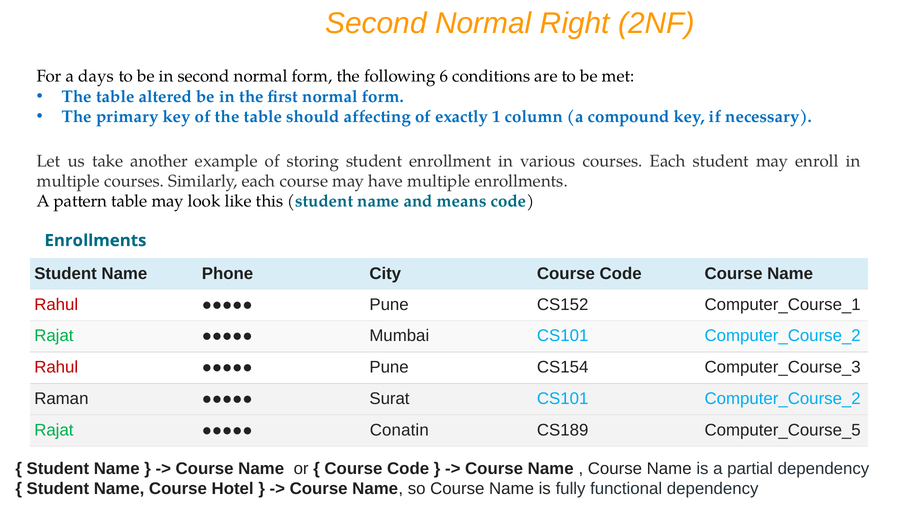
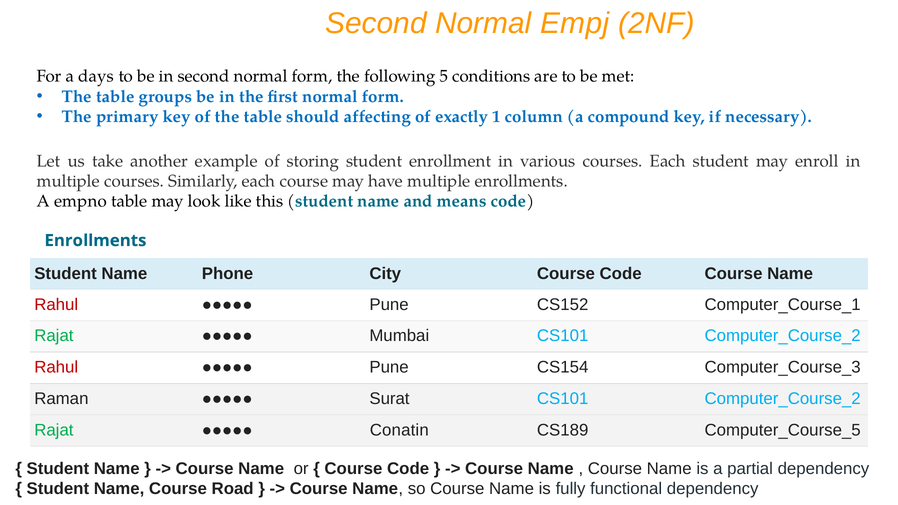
Right: Right -> Empj
6: 6 -> 5
altered: altered -> groups
pattern: pattern -> empno
Hotel: Hotel -> Road
